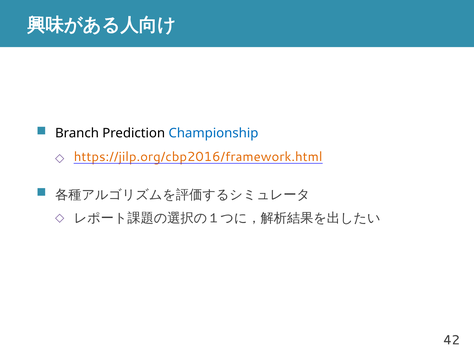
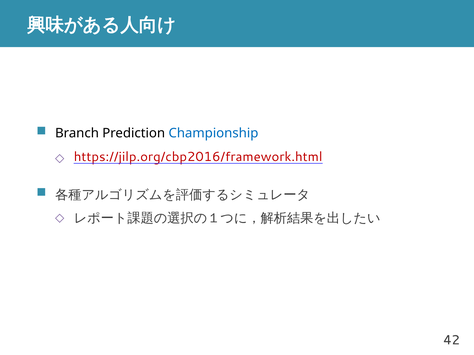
https://jilp.org/cbp2016/framework.html colour: orange -> red
